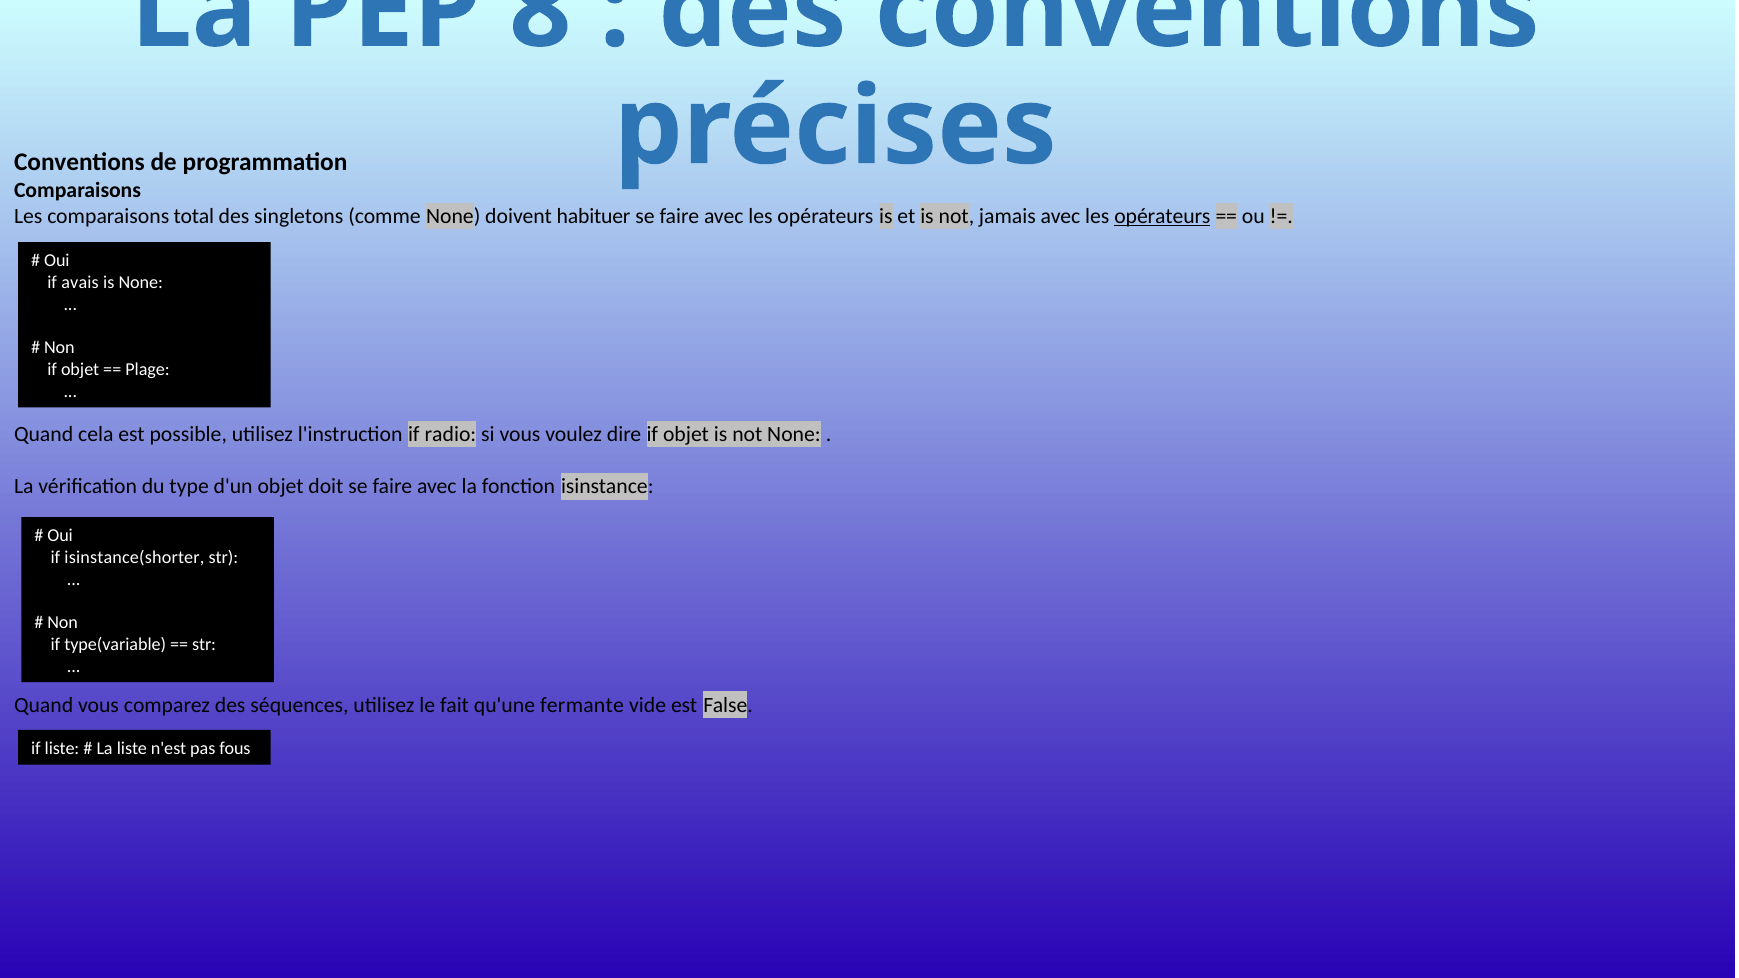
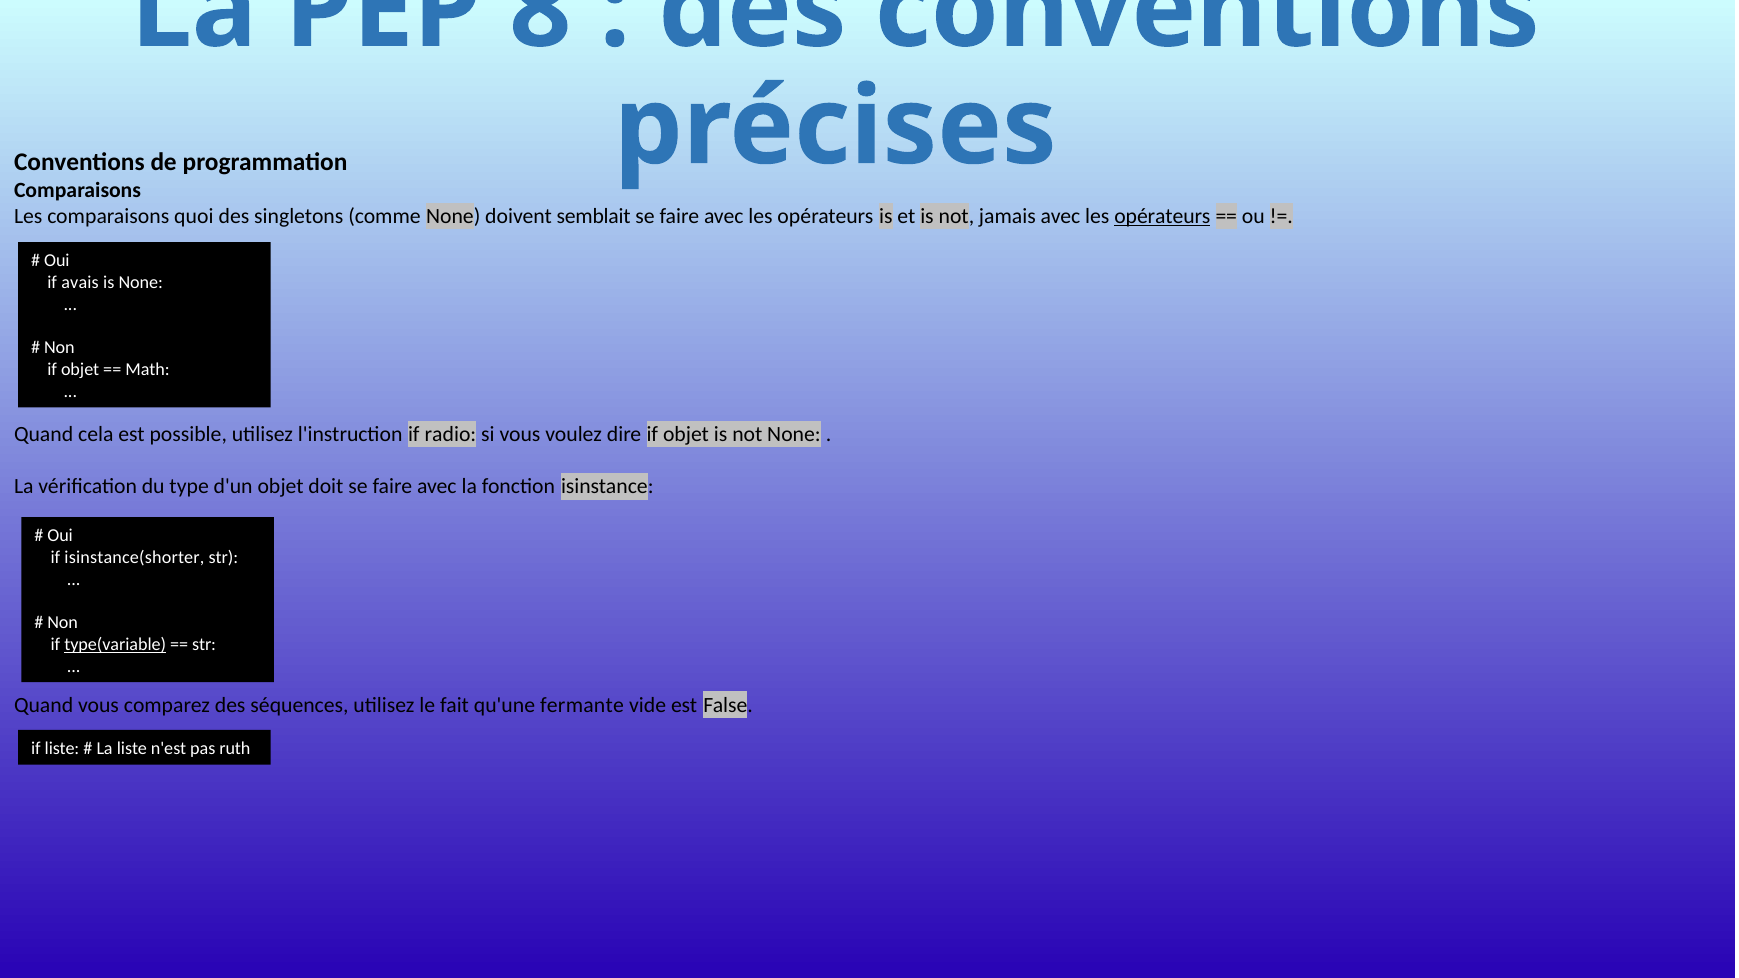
total: total -> quoi
habituer: habituer -> semblait
Plage: Plage -> Math
type(variable underline: none -> present
fous: fous -> ruth
